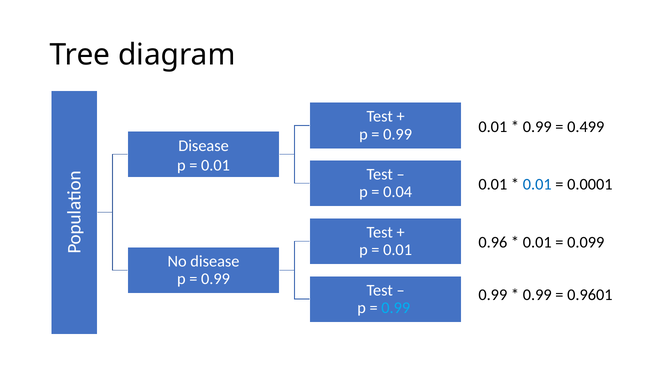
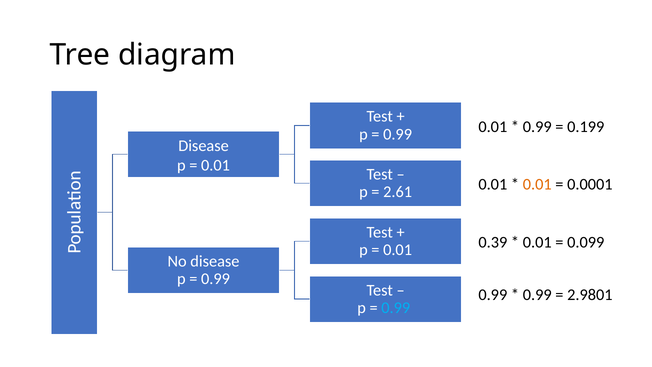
0.499: 0.499 -> 0.199
0.01 at (537, 184) colour: blue -> orange
0.04: 0.04 -> 2.61
0.96: 0.96 -> 0.39
0.9601: 0.9601 -> 2.9801
